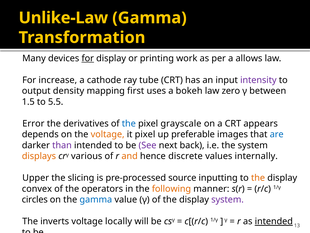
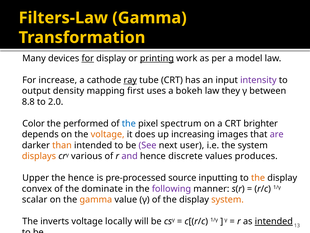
Unlike-Law: Unlike-Law -> Filters-Law
printing underline: none -> present
allows: allows -> model
ray underline: none -> present
zero: zero -> they
1.5: 1.5 -> 8.8
5.5: 5.5 -> 2.0
Error: Error -> Color
derivatives: derivatives -> performed
grayscale: grayscale -> spectrum
appears: appears -> brighter
it pixel: pixel -> does
preferable: preferable -> increasing
are colour: blue -> purple
than colour: purple -> orange
back: back -> user
and colour: orange -> purple
internally: internally -> produces
the slicing: slicing -> hence
operators: operators -> dominate
following colour: orange -> purple
circles: circles -> scalar
gamma at (96, 199) colour: blue -> orange
system at (228, 199) colour: purple -> orange
